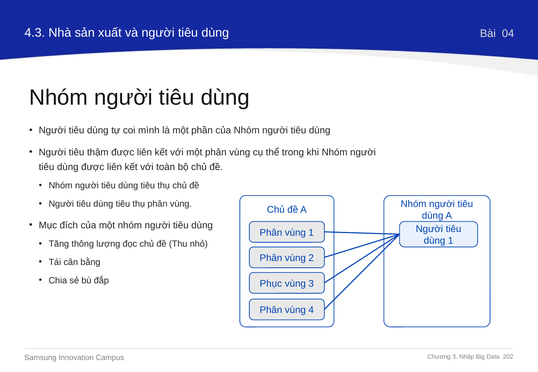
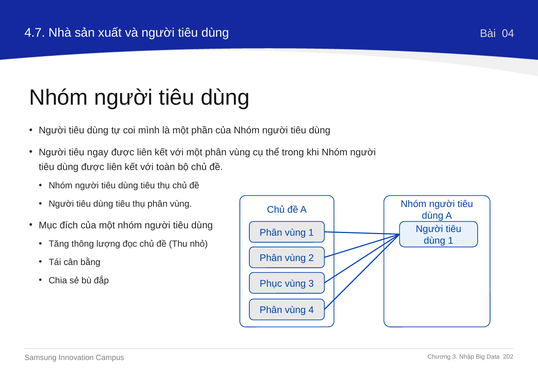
4.3: 4.3 -> 4.7
thậm: thậm -> ngay
